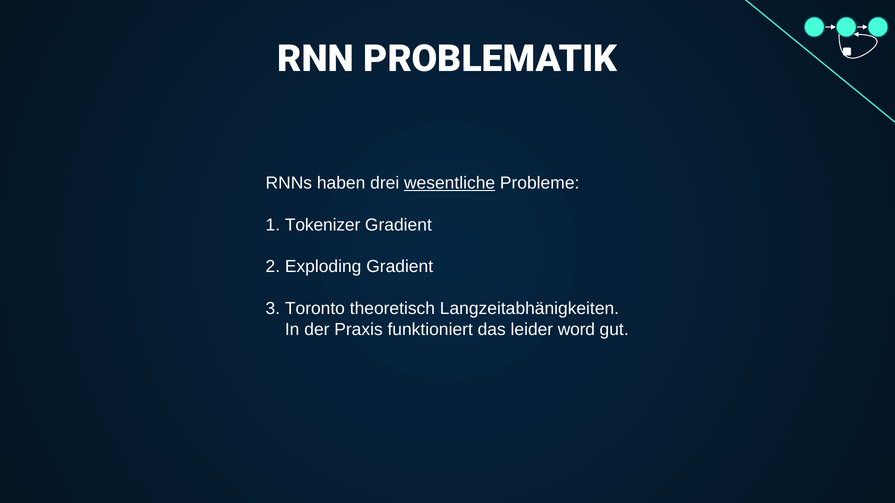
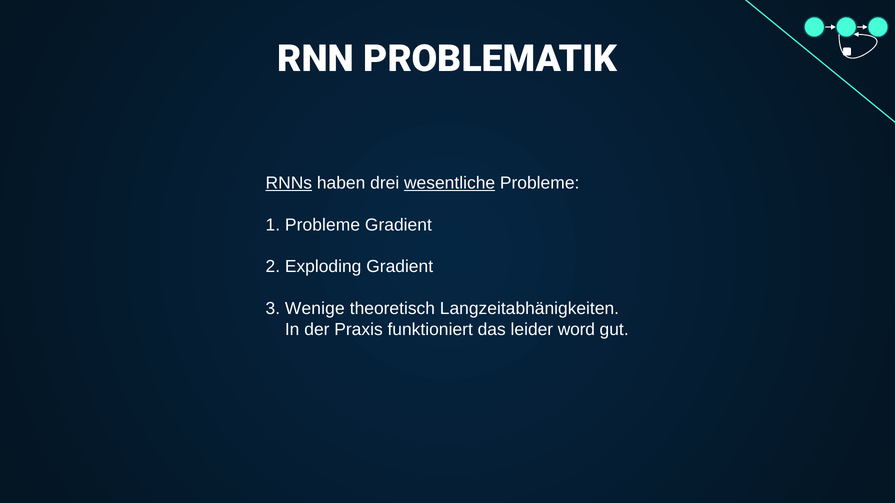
RNNs underline: none -> present
1 Tokenizer: Tokenizer -> Probleme
Toronto: Toronto -> Wenige
